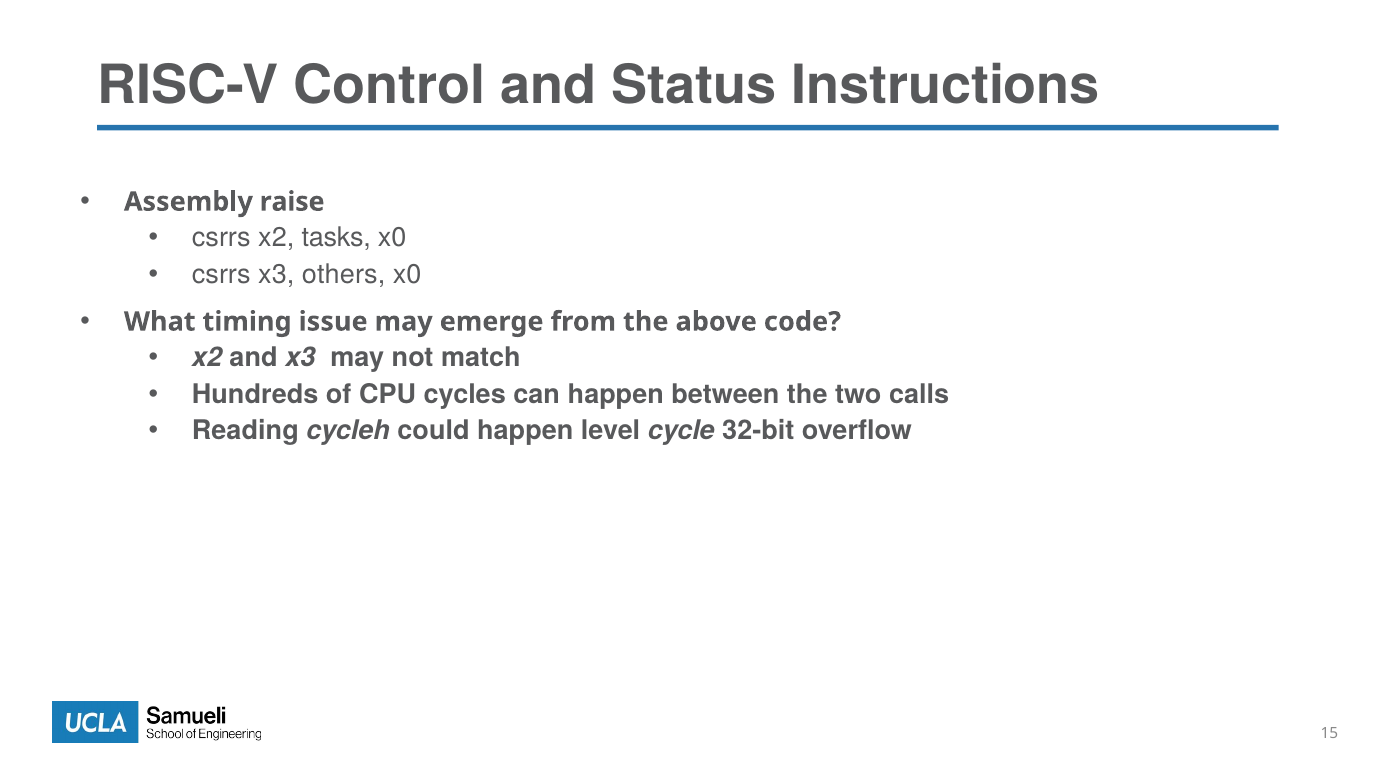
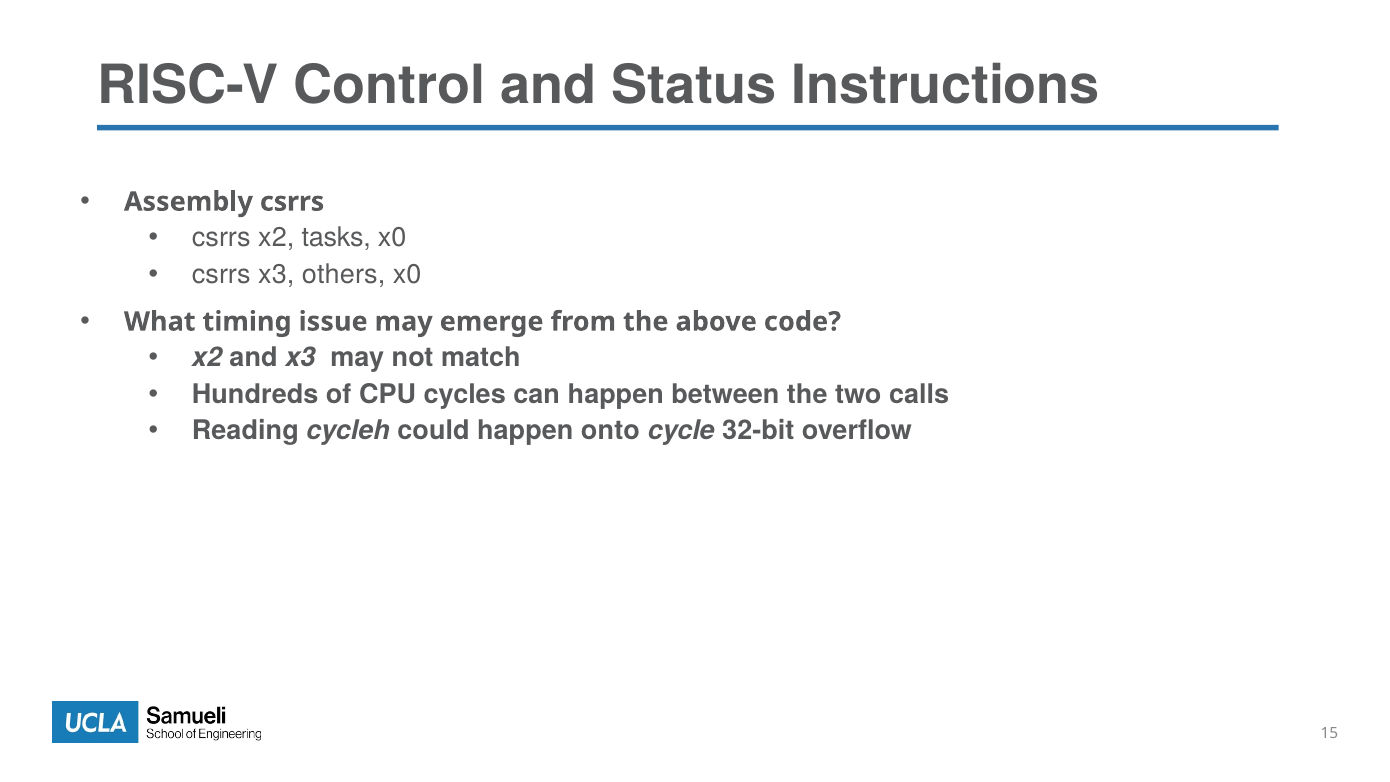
Assembly raise: raise -> csrrs
level: level -> onto
